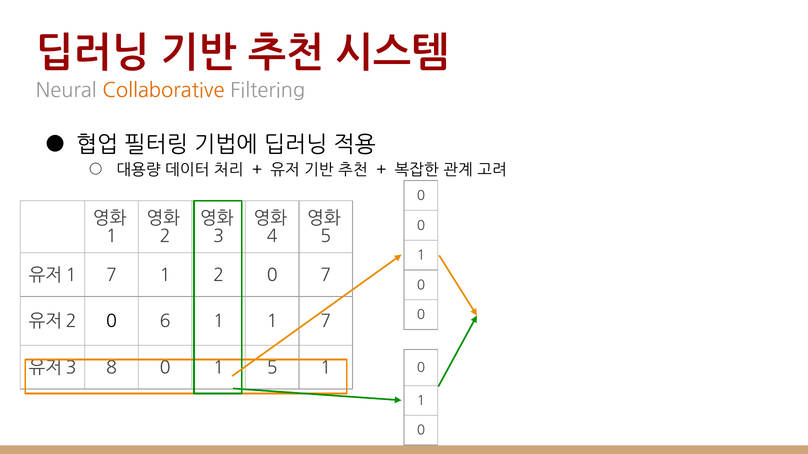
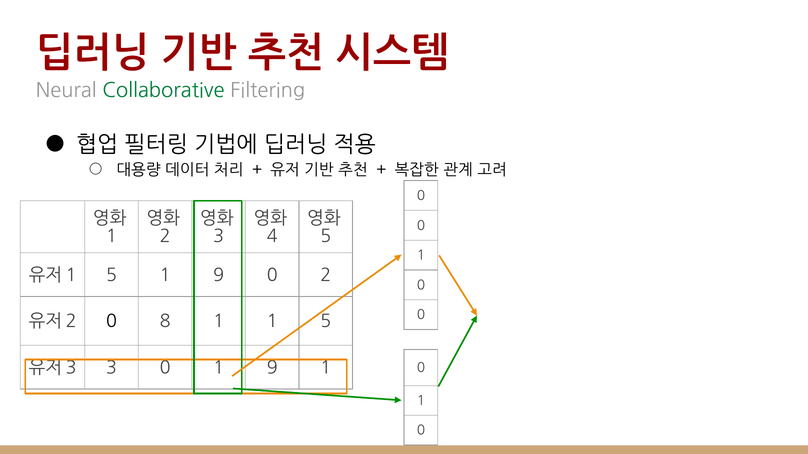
Collaborative colour: orange -> green
7 at (111, 275): 7 -> 5
2 at (219, 275): 2 -> 9
0 7: 7 -> 2
6: 6 -> 8
1 7: 7 -> 5
8 at (111, 368): 8 -> 3
0 1 5: 5 -> 9
